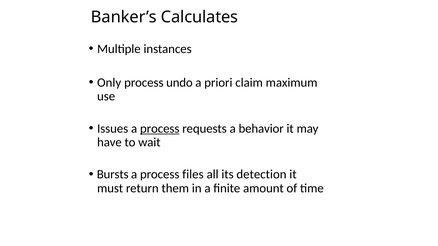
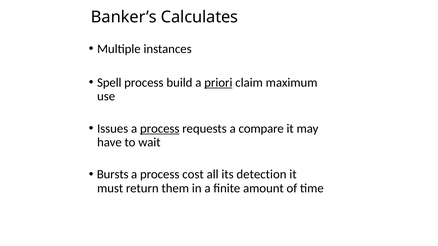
Only: Only -> Spell
undo: undo -> build
priori underline: none -> present
behavior: behavior -> compare
files: files -> cost
